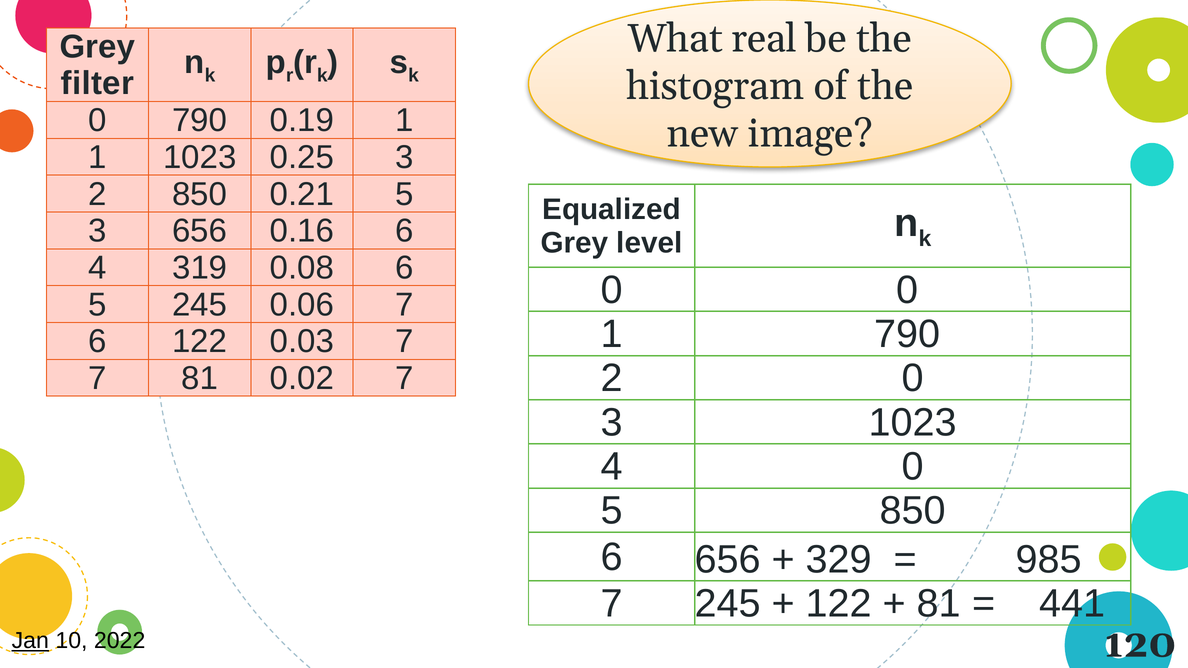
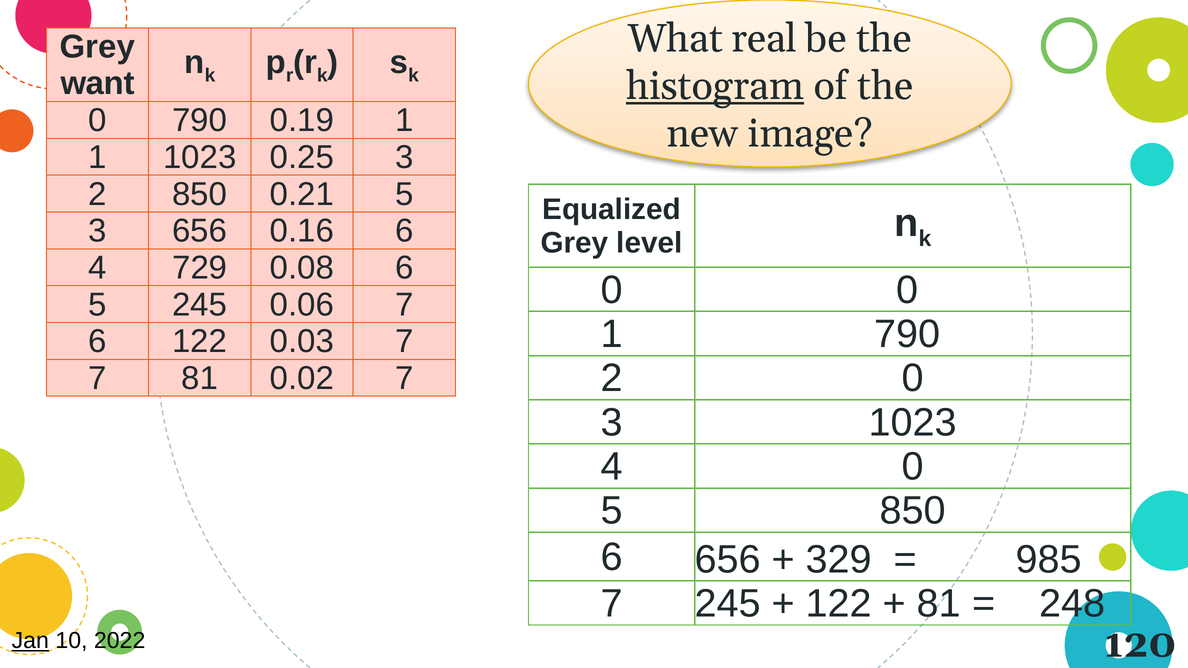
filter: filter -> want
histogram underline: none -> present
319: 319 -> 729
441: 441 -> 248
